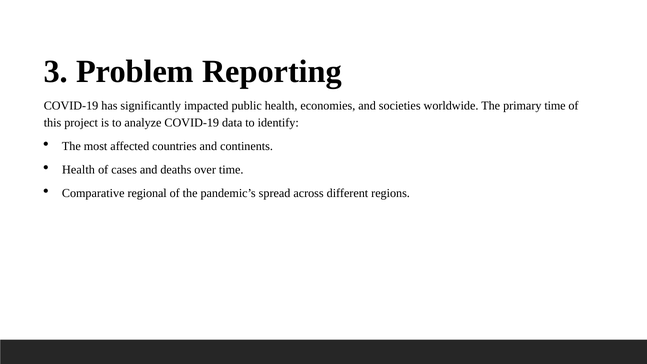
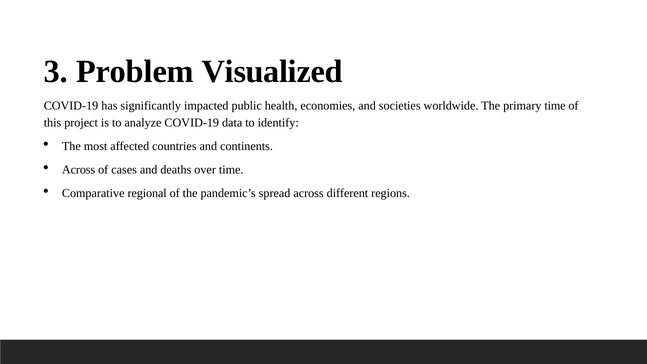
Reporting: Reporting -> Visualized
Health at (78, 170): Health -> Across
